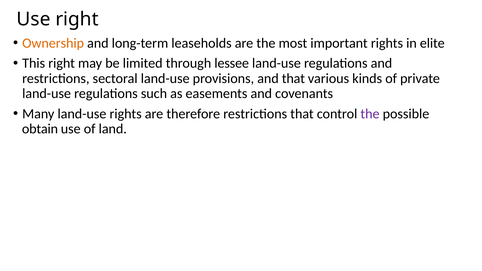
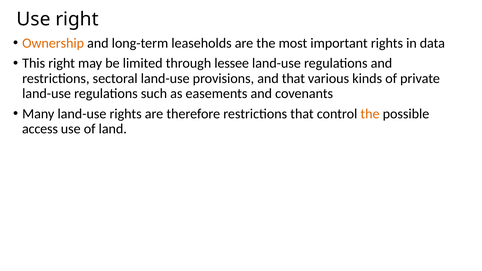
elite: elite -> data
the at (370, 114) colour: purple -> orange
obtain: obtain -> access
